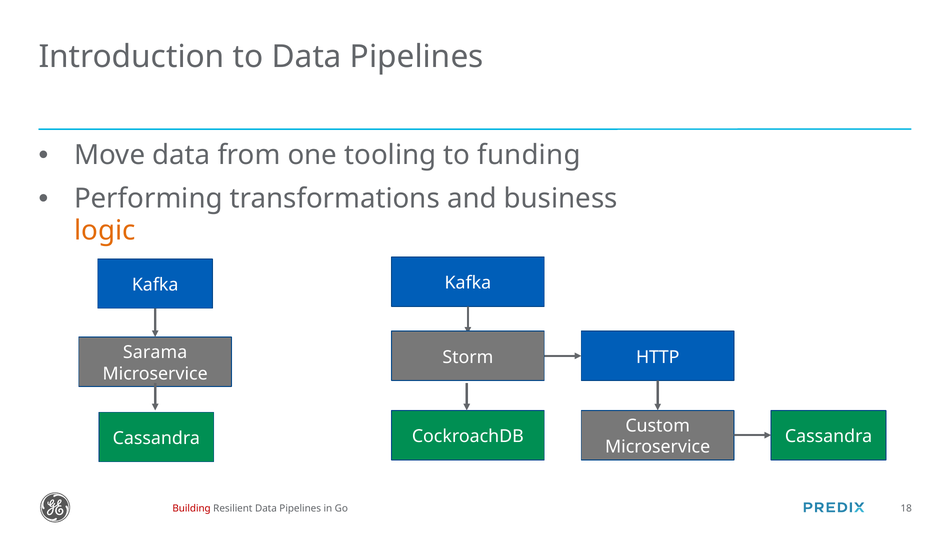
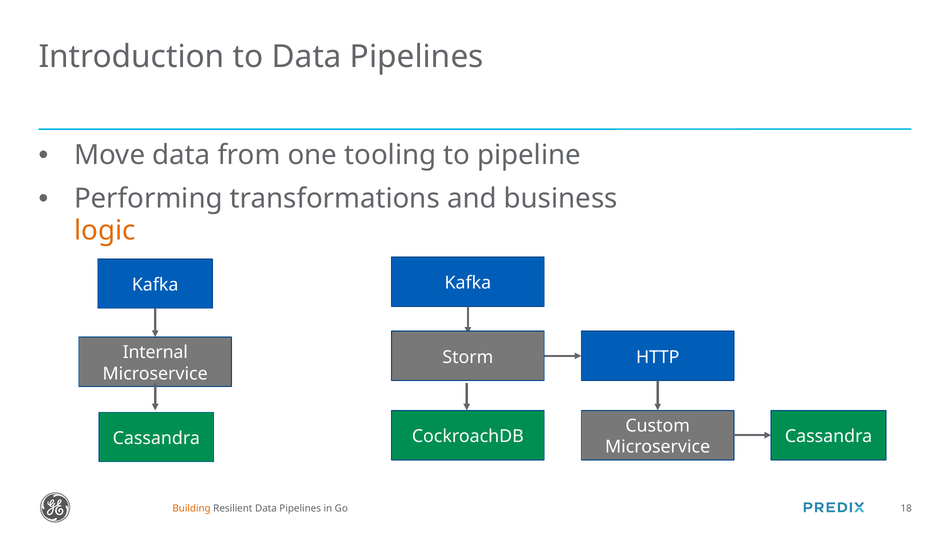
funding: funding -> pipeline
Sarama: Sarama -> Internal
Building colour: red -> orange
